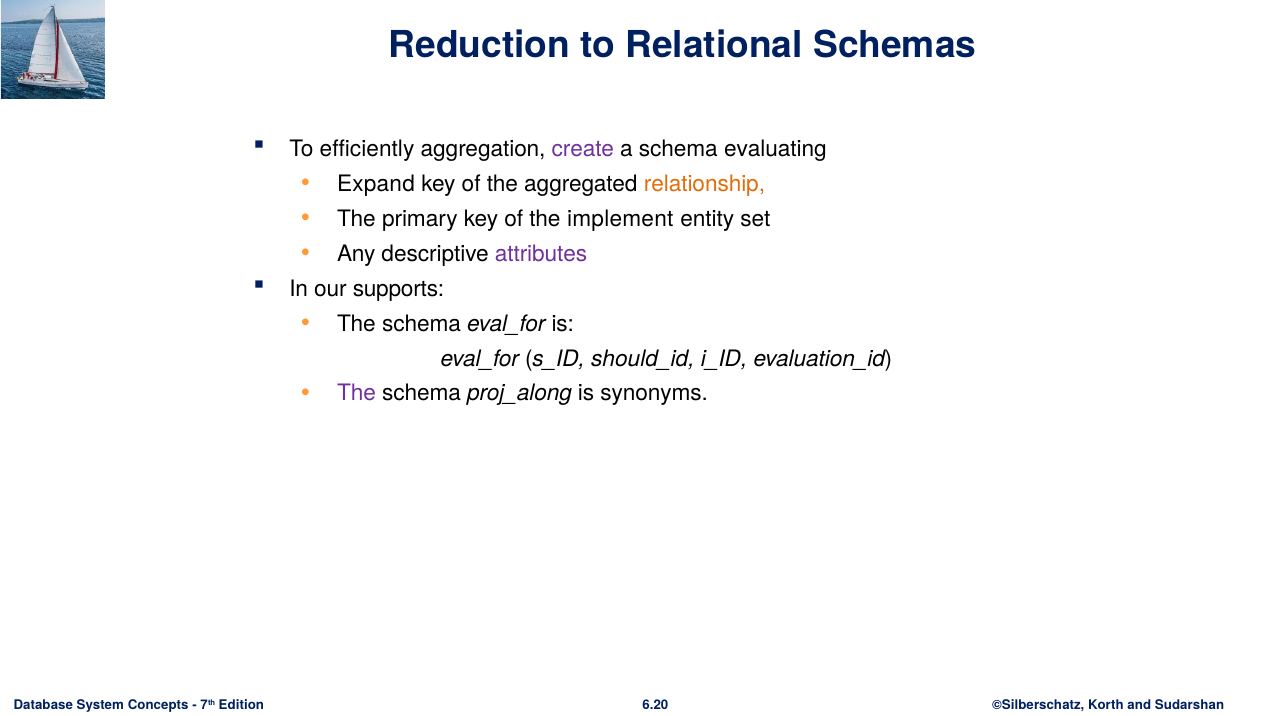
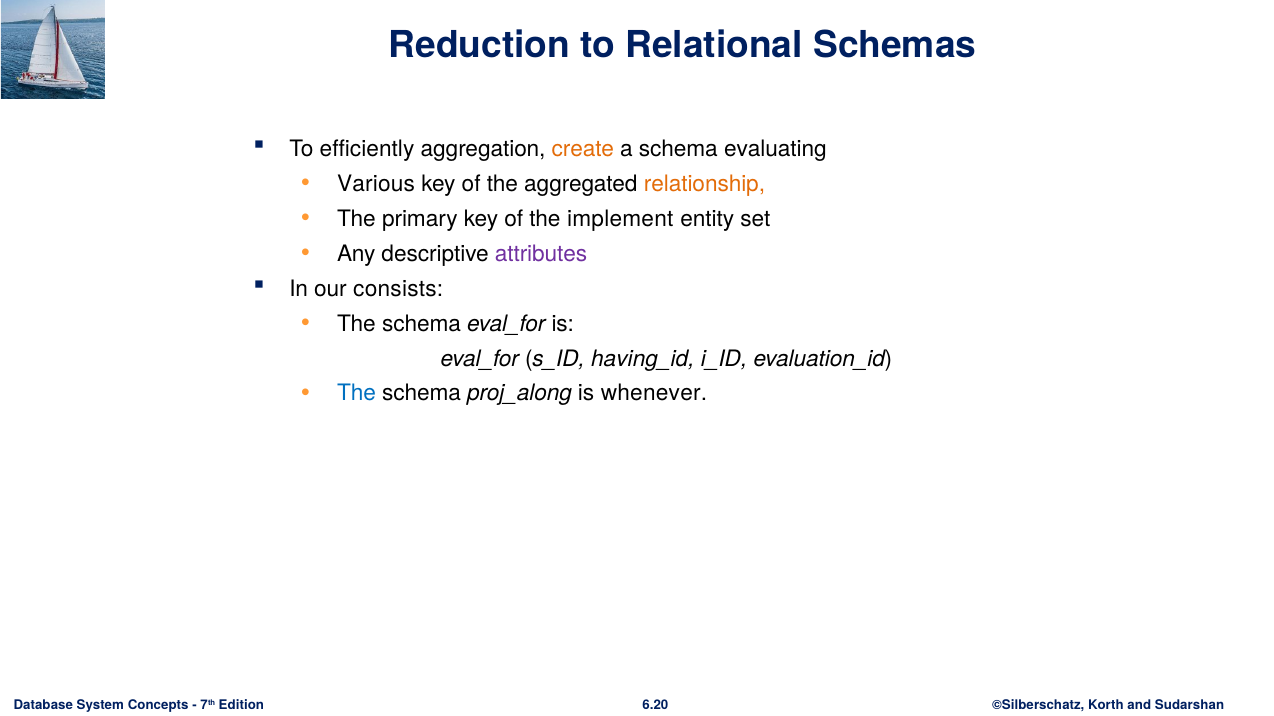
create colour: purple -> orange
Expand: Expand -> Various
supports: supports -> consists
should_id: should_id -> having_id
The at (356, 394) colour: purple -> blue
synonyms: synonyms -> whenever
